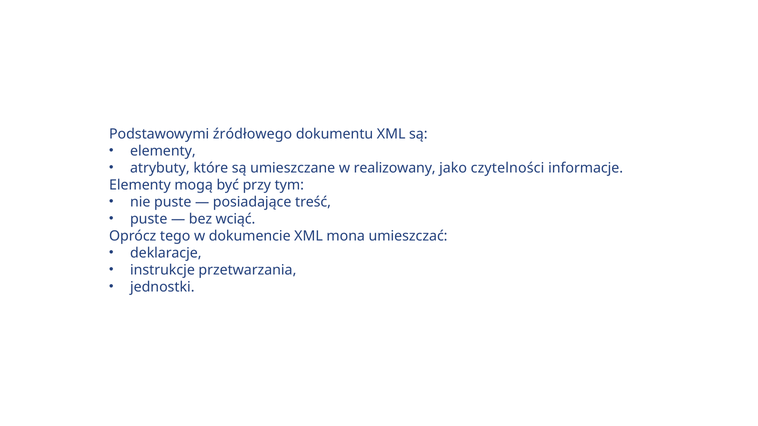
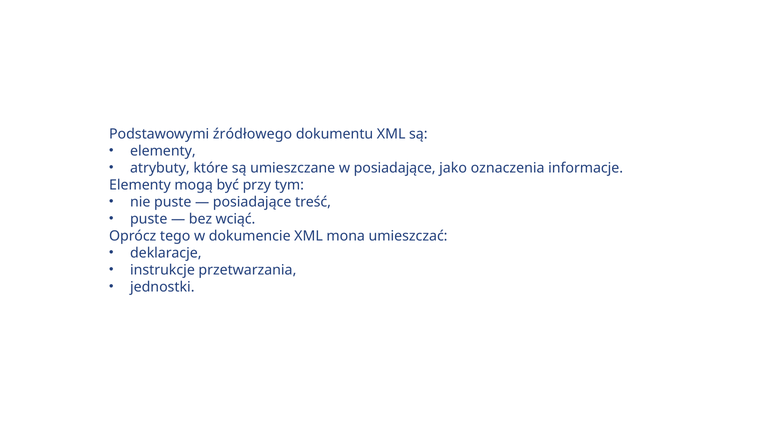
w realizowany: realizowany -> posiadające
czytelności: czytelności -> oznaczenia
